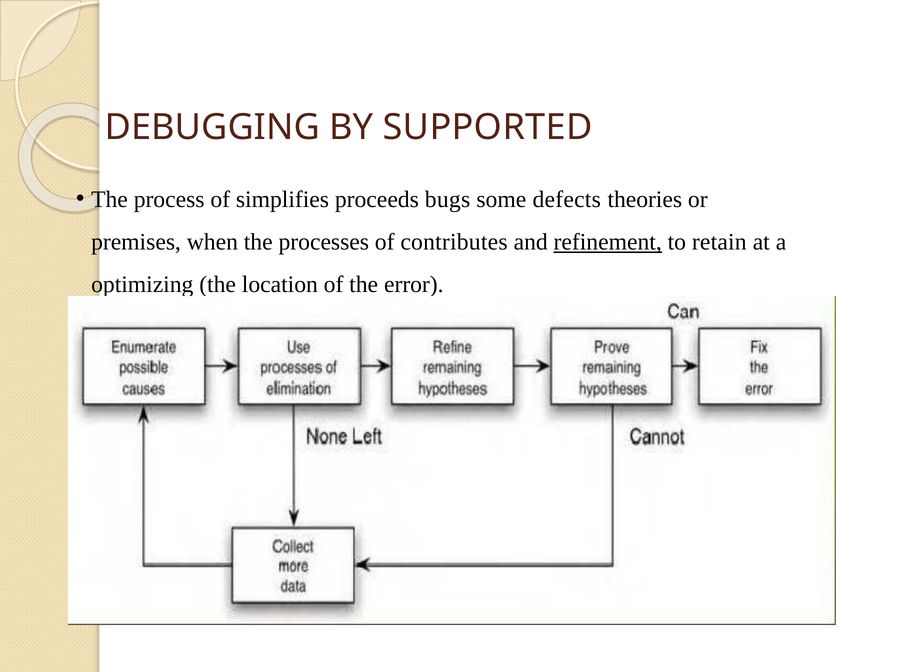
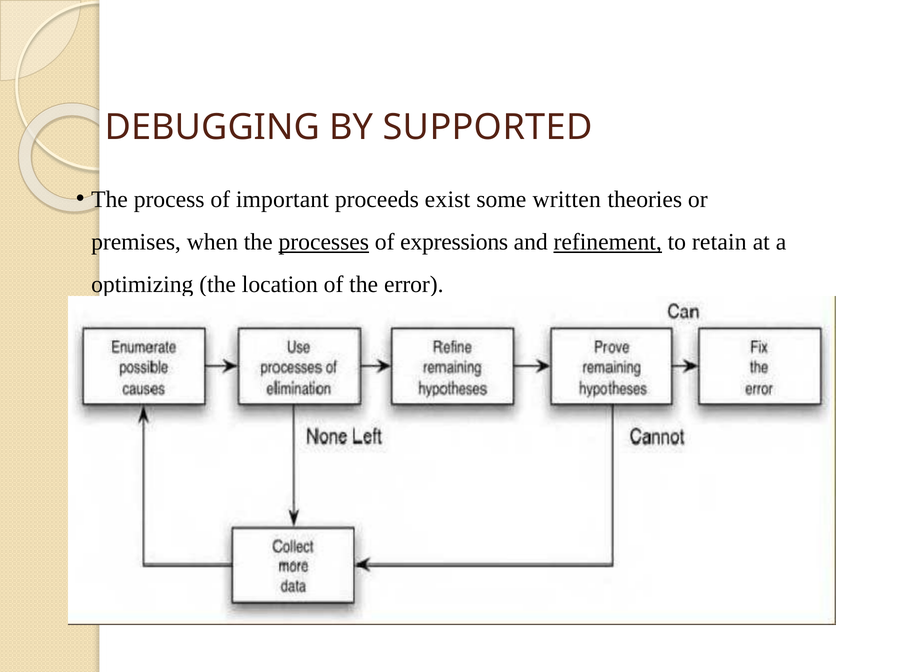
simplifies: simplifies -> important
bugs: bugs -> exist
defects: defects -> written
processes underline: none -> present
contributes: contributes -> expressions
